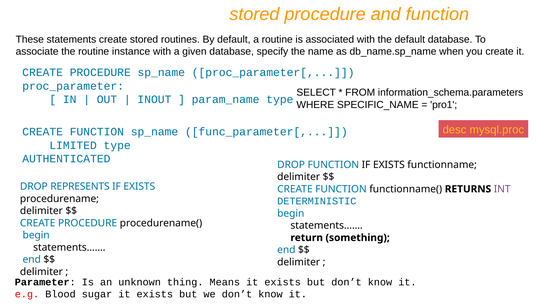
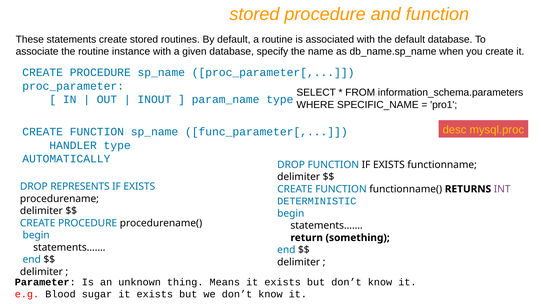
LIMITED: LIMITED -> HANDLER
AUTHENTICATED: AUTHENTICATED -> AUTOMATICALLY
